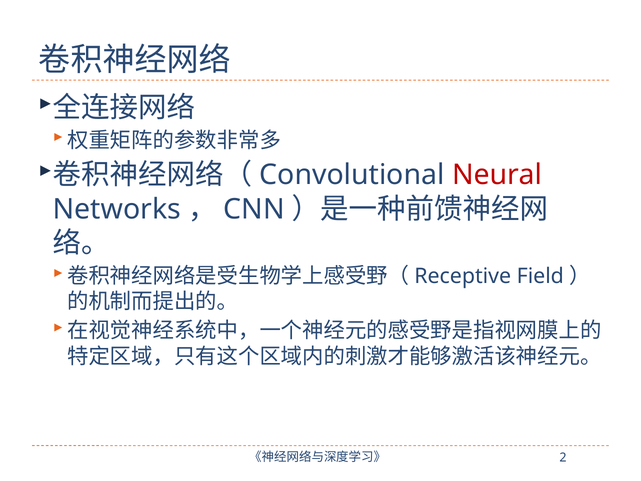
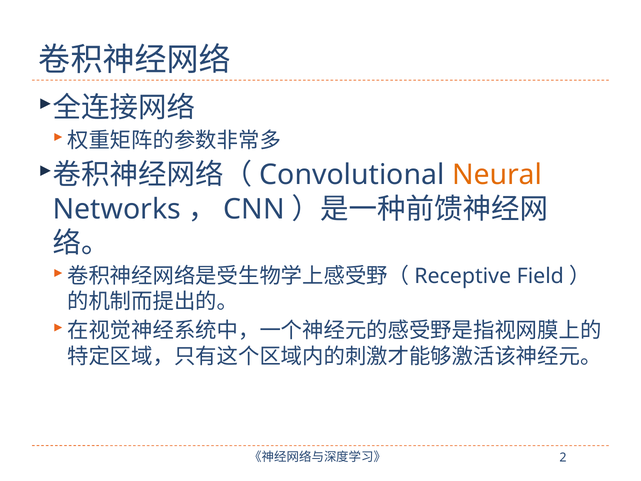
Neural colour: red -> orange
